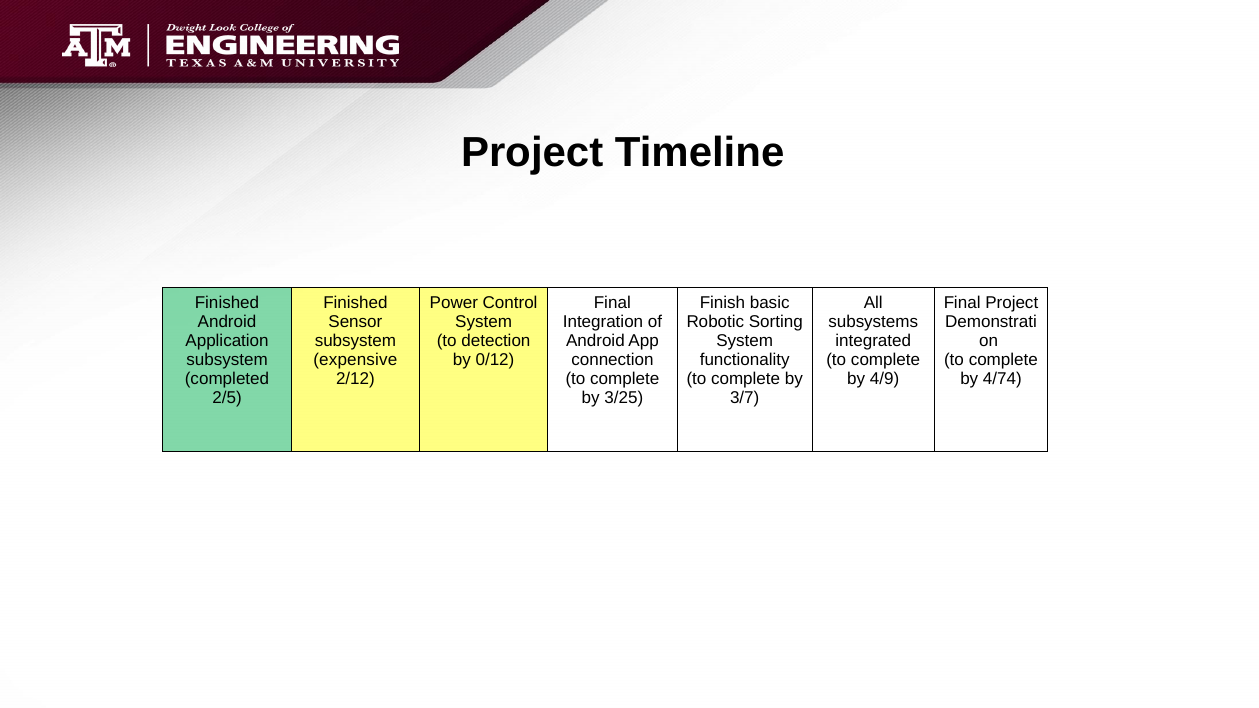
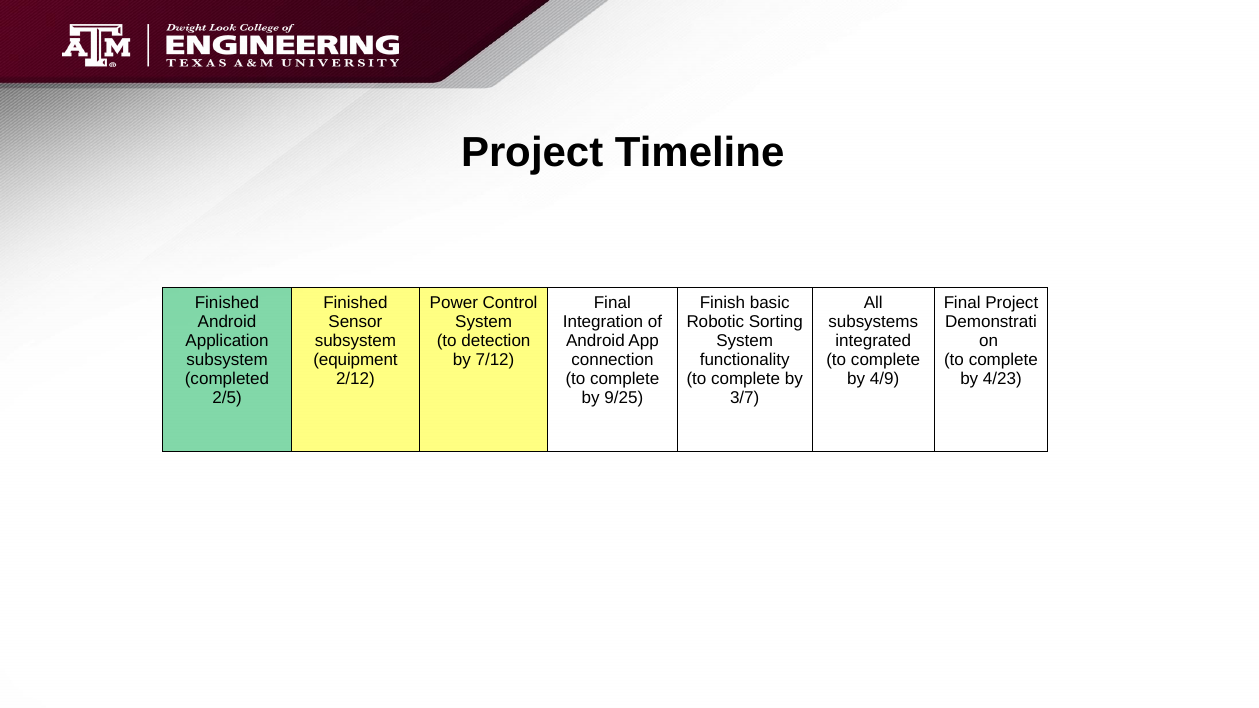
expensive: expensive -> equipment
0/12: 0/12 -> 7/12
4/74: 4/74 -> 4/23
3/25: 3/25 -> 9/25
